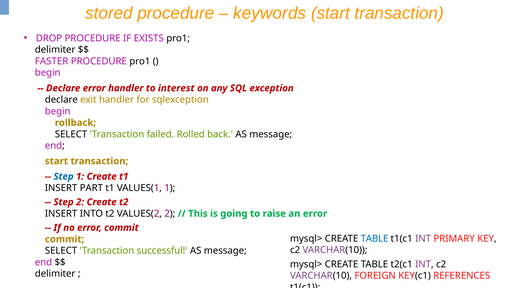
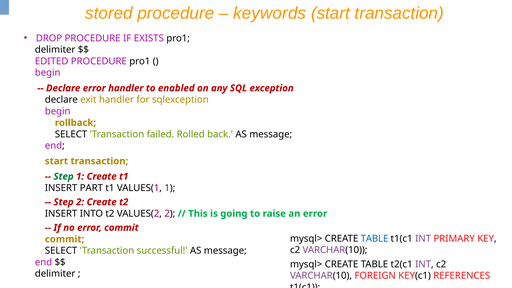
FASTER: FASTER -> EDITED
interest: interest -> enabled
Step at (64, 176) colour: blue -> green
